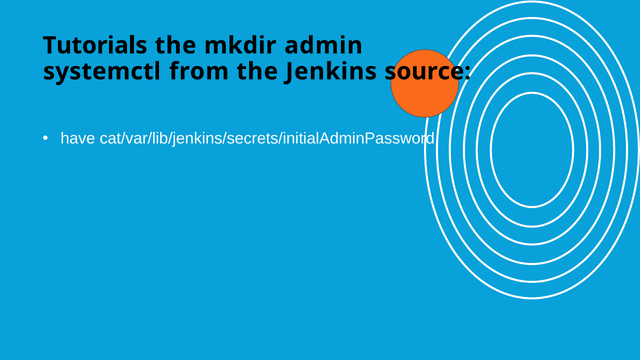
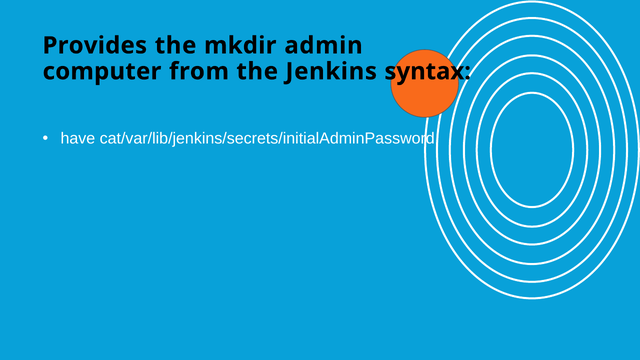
Tutorials: Tutorials -> Provides
systemctl: systemctl -> computer
source: source -> syntax
